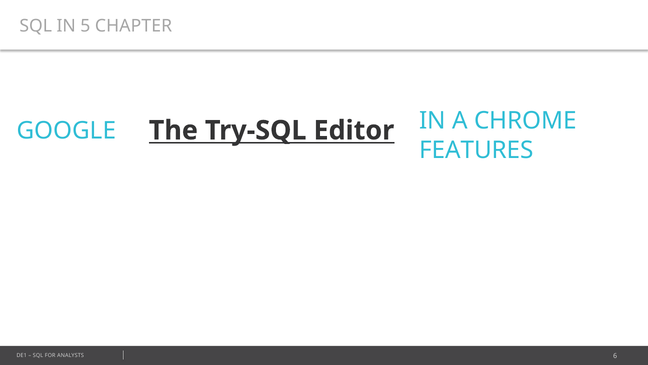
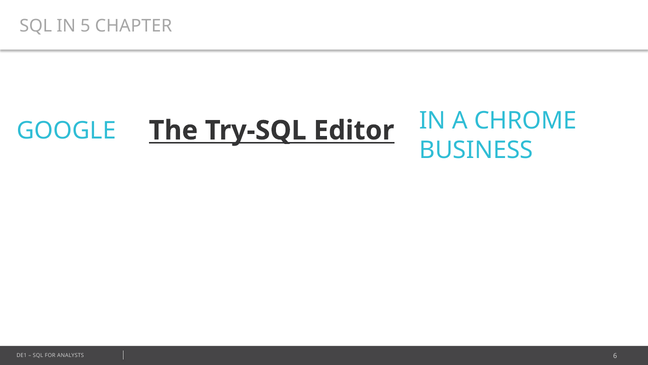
FEATURES: FEATURES -> BUSINESS
